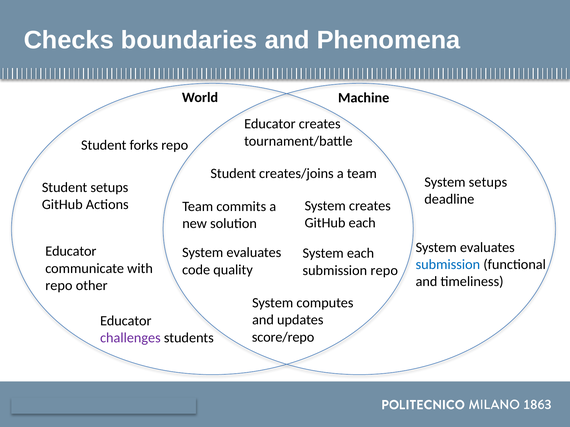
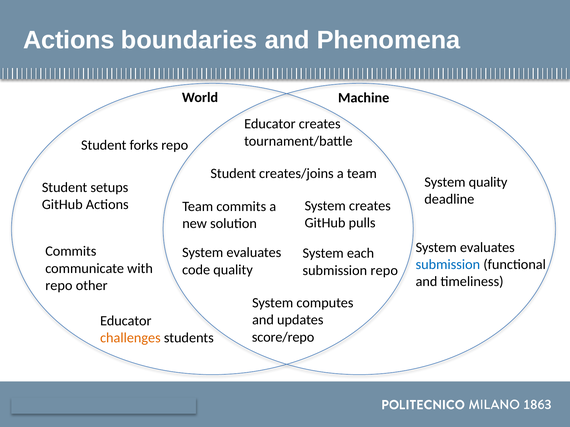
Checks at (69, 40): Checks -> Actions
System setups: setups -> quality
GitHub each: each -> pulls
Educator at (71, 252): Educator -> Commits
challenges colour: purple -> orange
